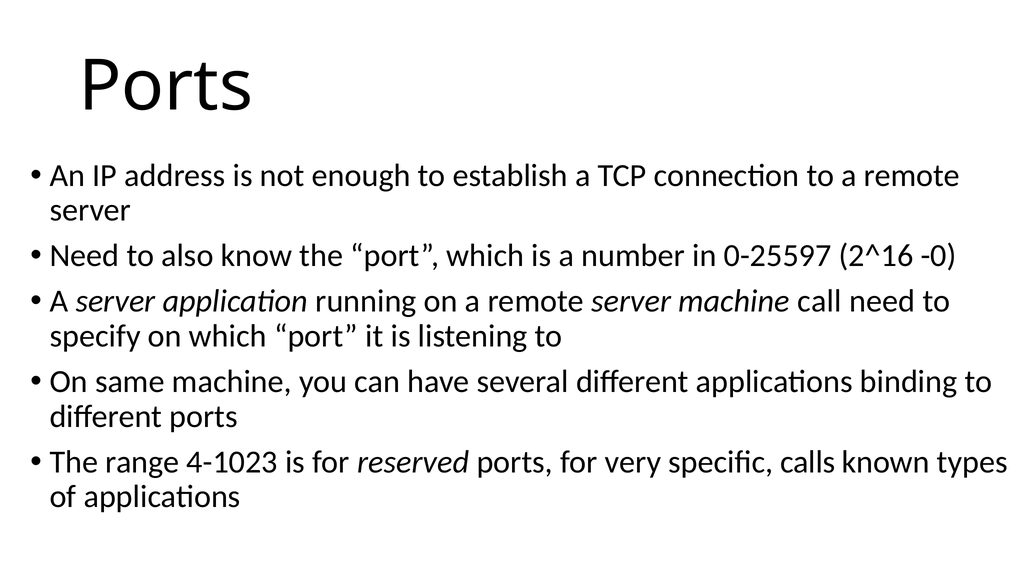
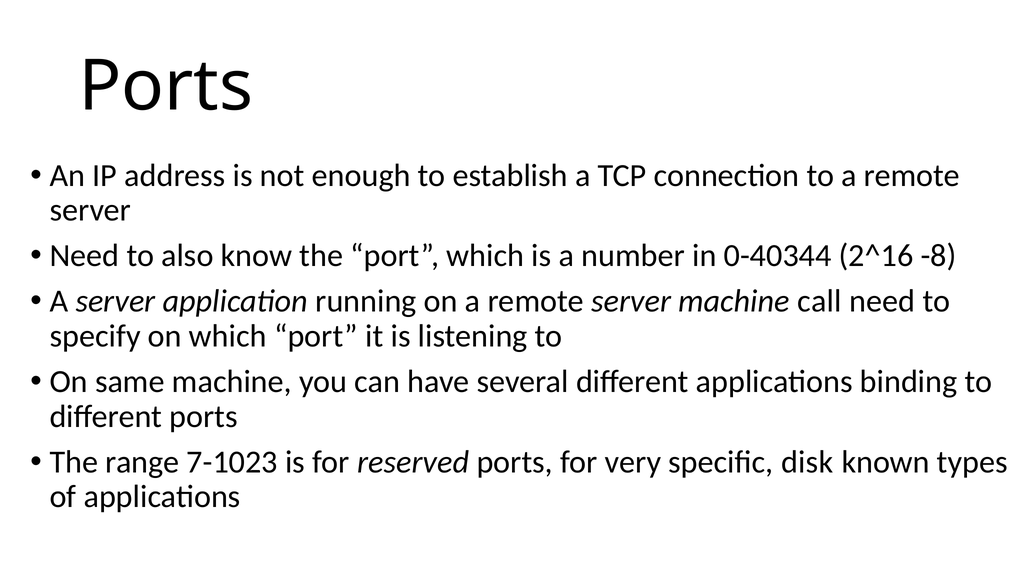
0-25597: 0-25597 -> 0-40344
-0: -0 -> -8
4-1023: 4-1023 -> 7-1023
calls: calls -> disk
